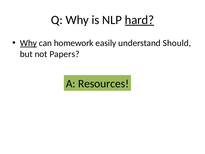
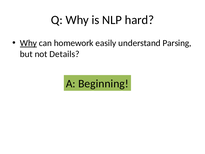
hard underline: present -> none
Should: Should -> Parsing
Papers: Papers -> Details
Resources: Resources -> Beginning
